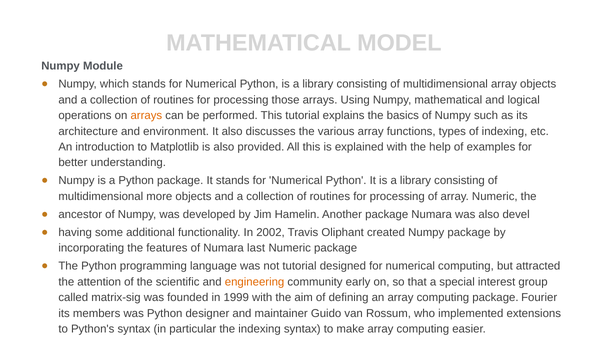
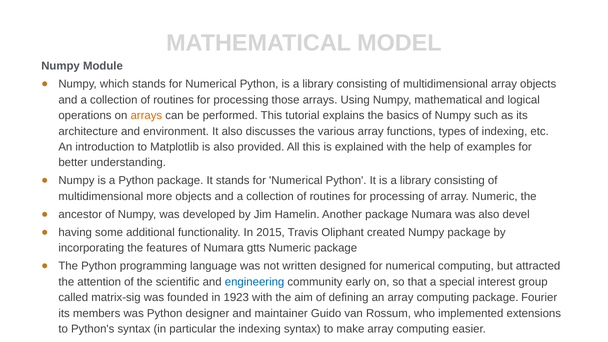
2002: 2002 -> 2015
last: last -> gtts
not tutorial: tutorial -> written
engineering colour: orange -> blue
1999: 1999 -> 1923
